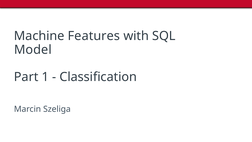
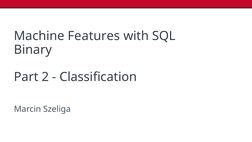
Model: Model -> Binary
1: 1 -> 2
